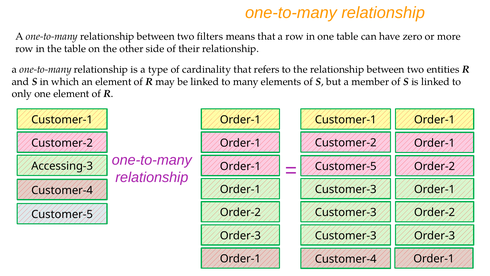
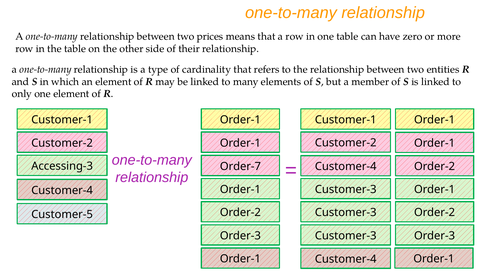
filters: filters -> prices
Order-1 at (240, 166): Order-1 -> Order-7
Customer-5 at (346, 166): Customer-5 -> Customer-4
